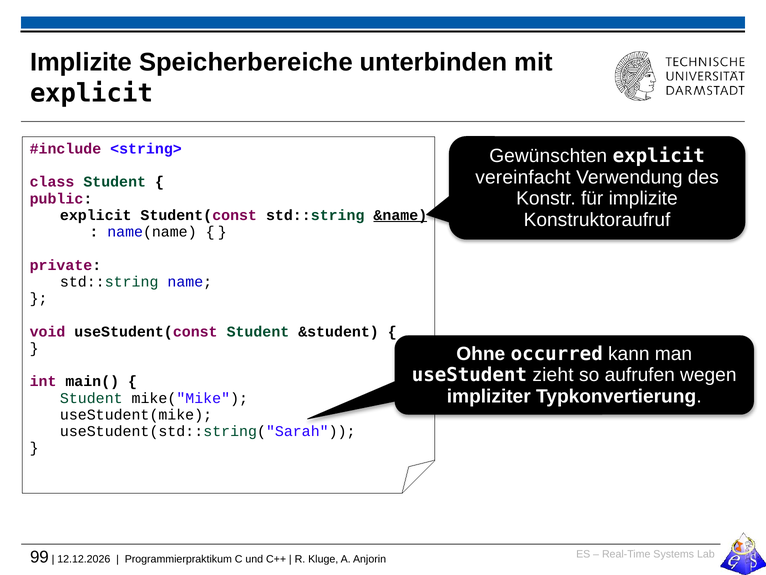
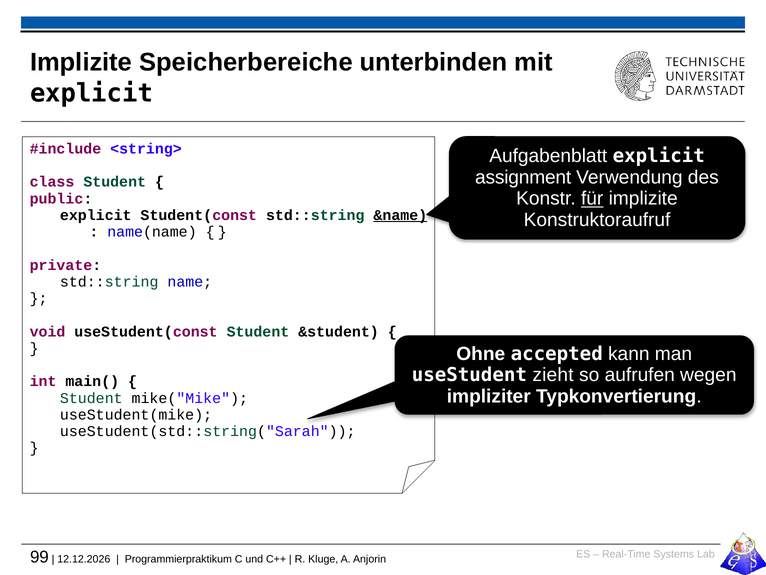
Gewünschten: Gewünschten -> Aufgabenblatt
vereinfacht: vereinfacht -> assignment
für underline: none -> present
occurred: occurred -> accepted
